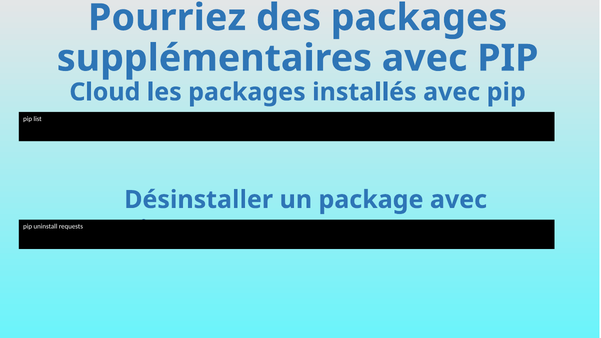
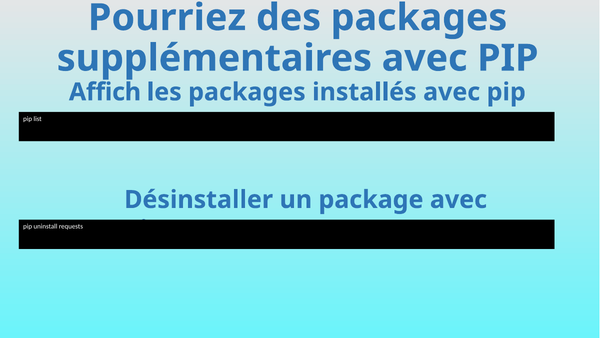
Cloud: Cloud -> Affich
